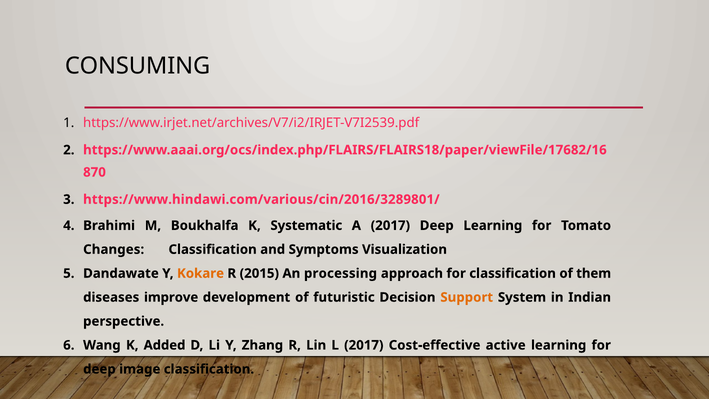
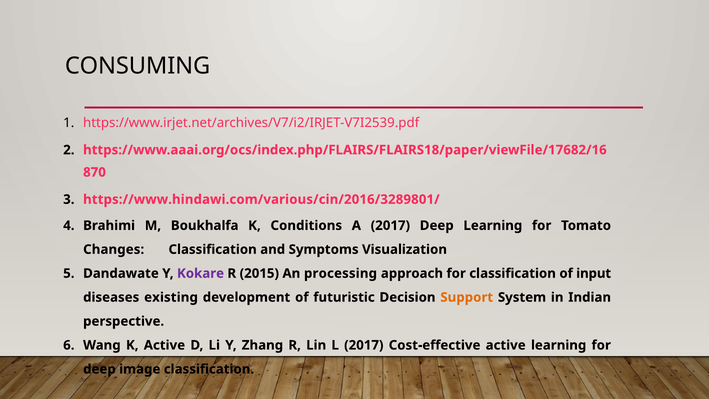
Systematic: Systematic -> Conditions
Kokare colour: orange -> purple
them: them -> input
improve: improve -> existing
K Added: Added -> Active
